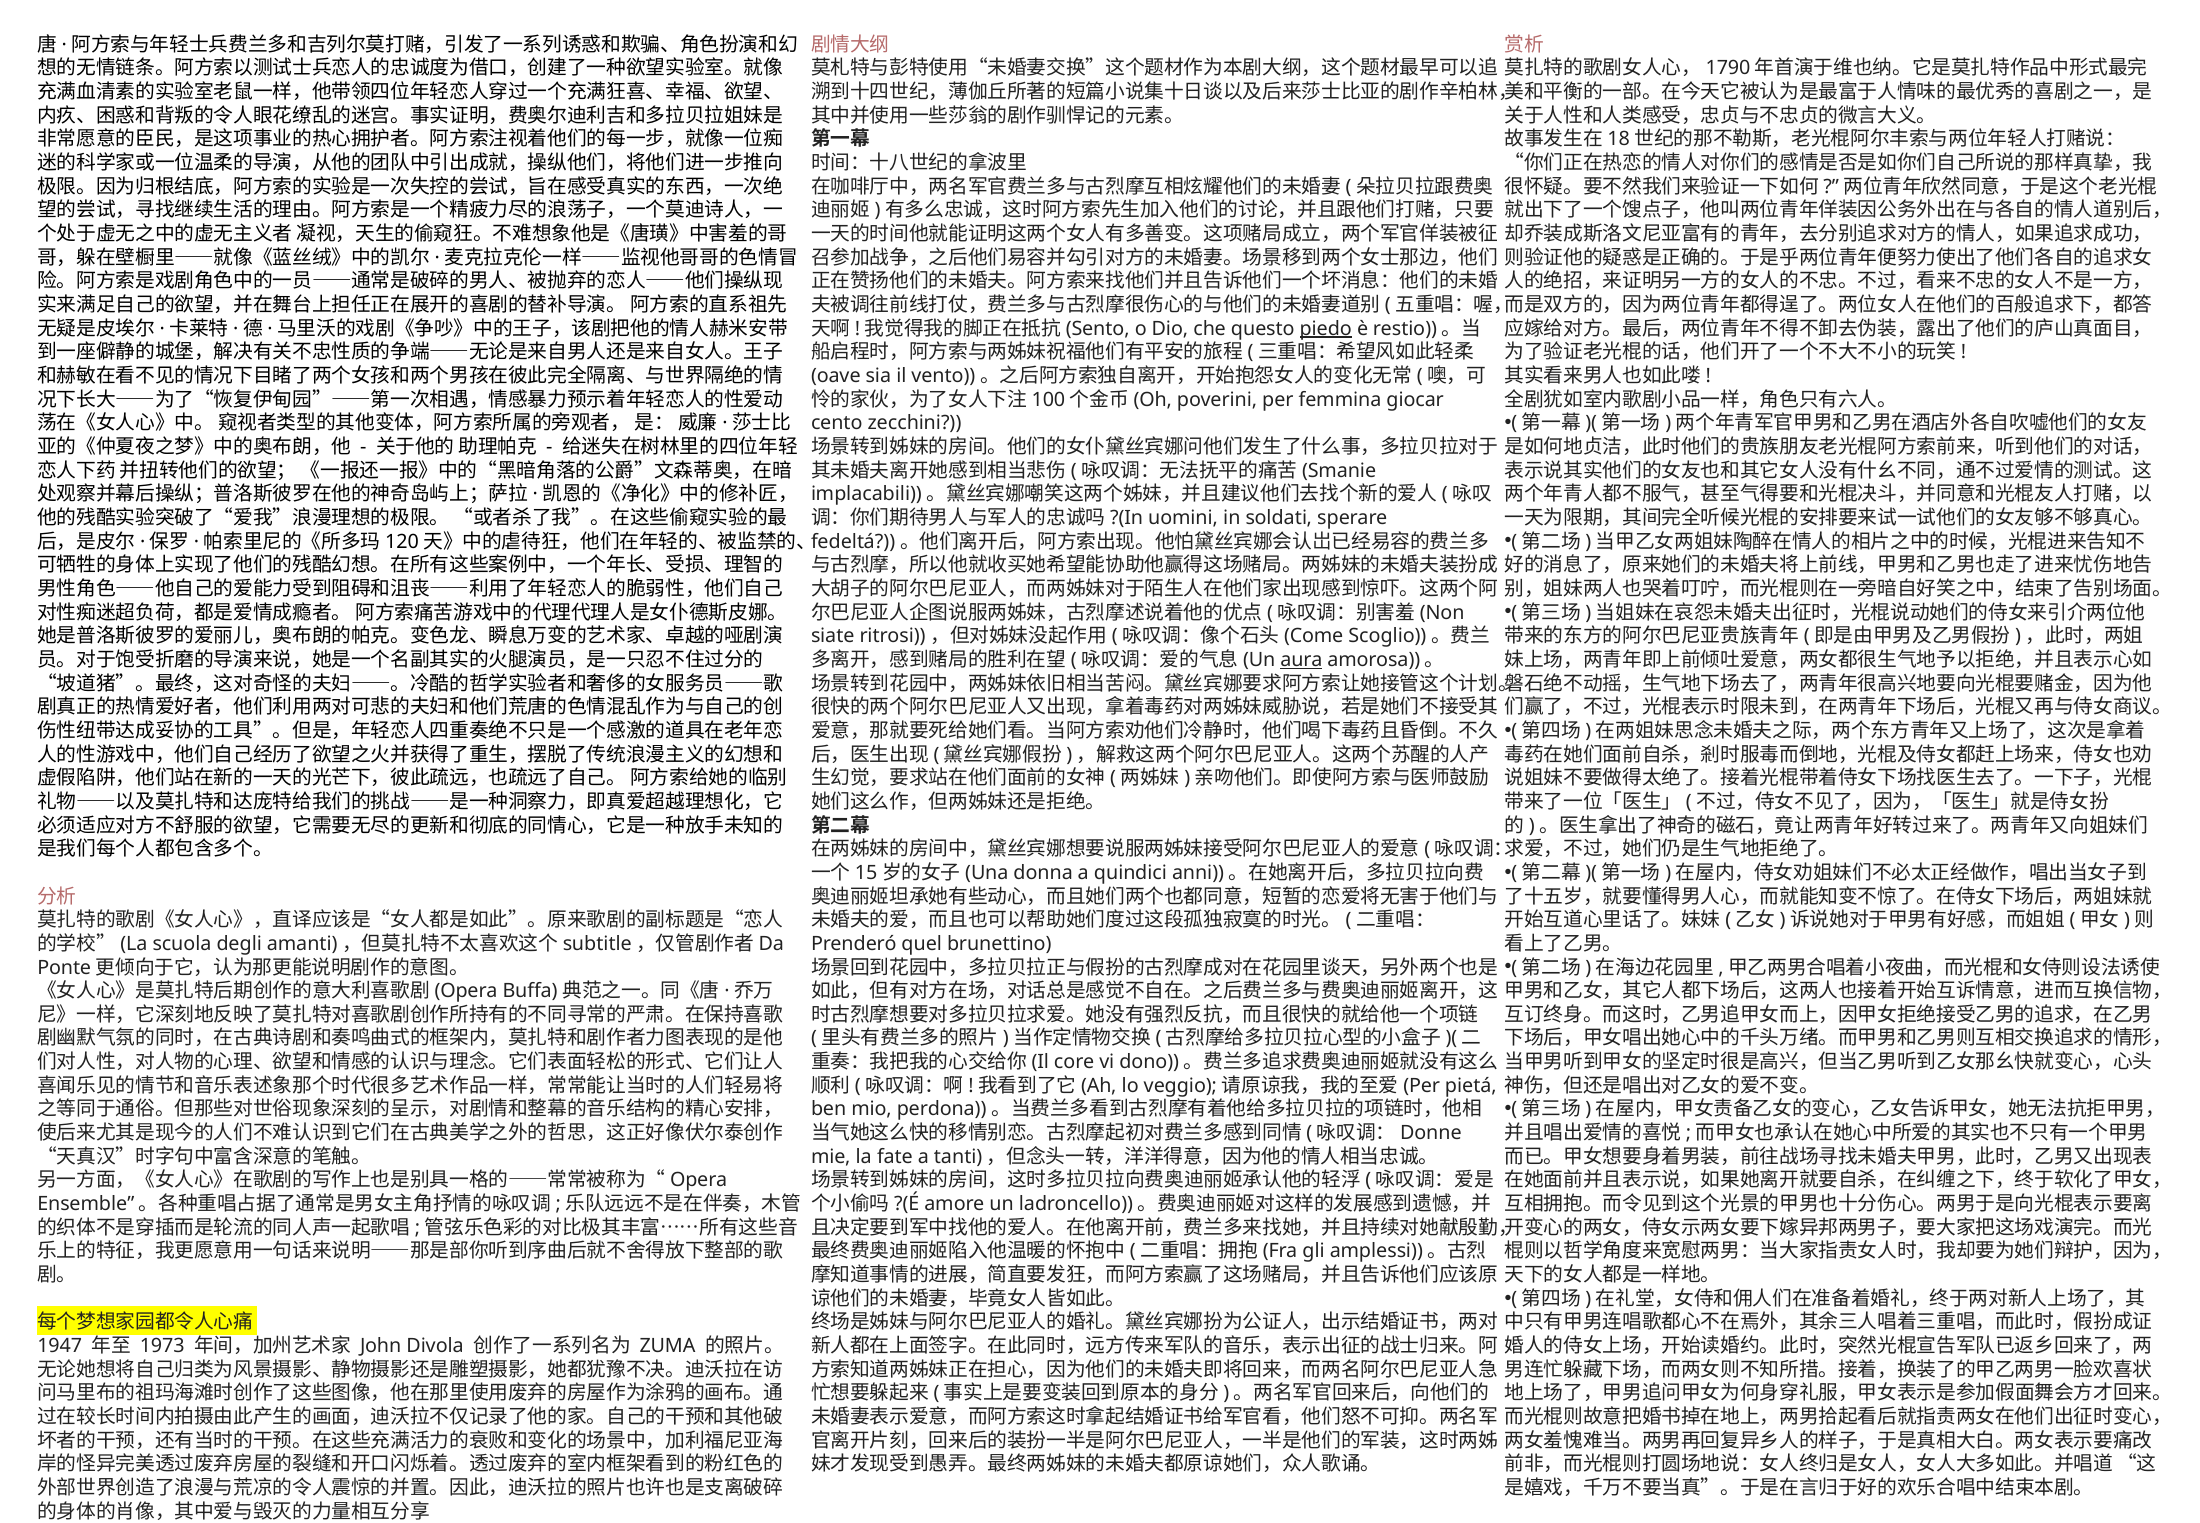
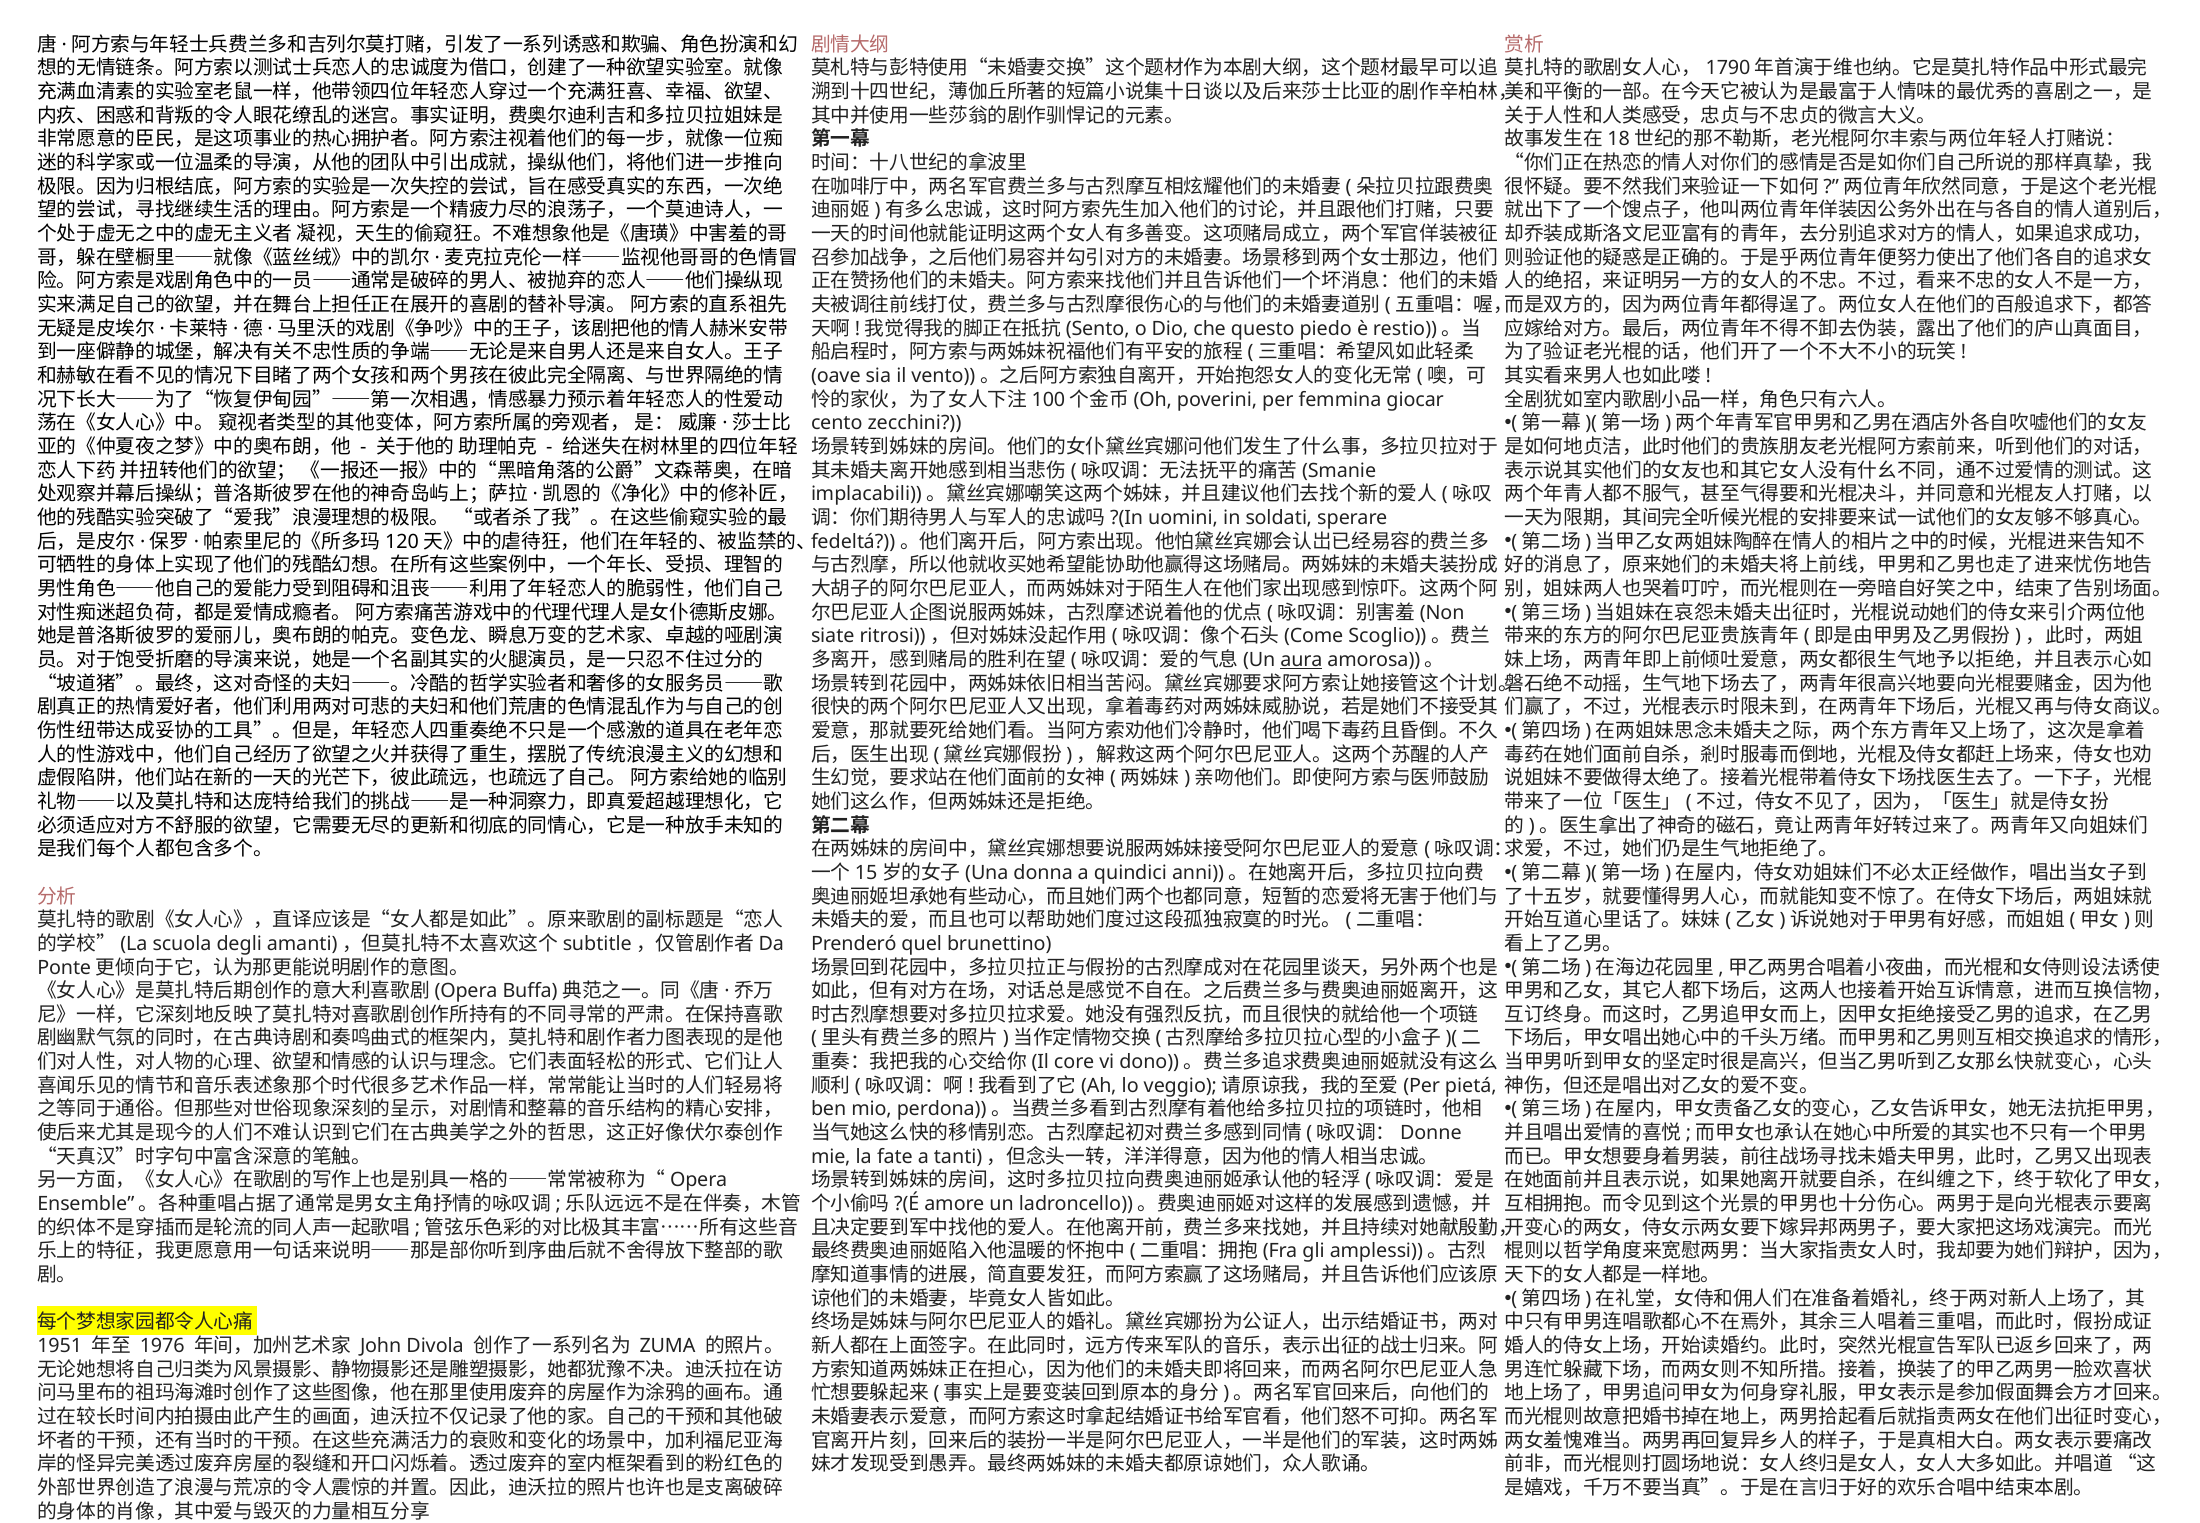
piedo underline: present -> none
1947: 1947 -> 1951
1973: 1973 -> 1976
